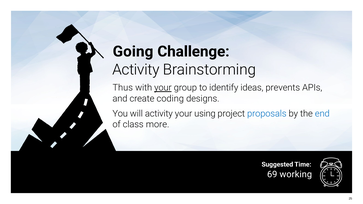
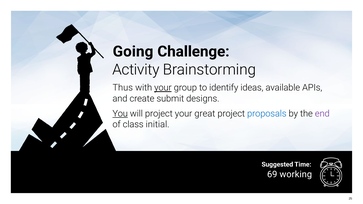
prevents: prevents -> available
coding: coding -> submit
You underline: none -> present
will activity: activity -> project
using: using -> great
end colour: blue -> purple
more: more -> initial
